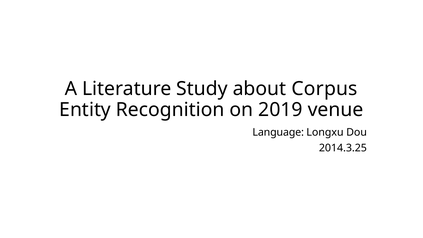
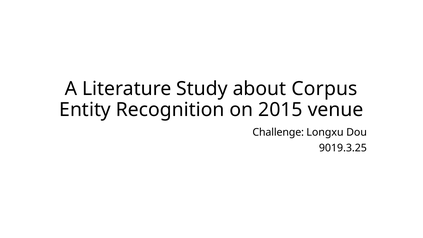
2019: 2019 -> 2015
Language: Language -> Challenge
2014.3.25: 2014.3.25 -> 9019.3.25
